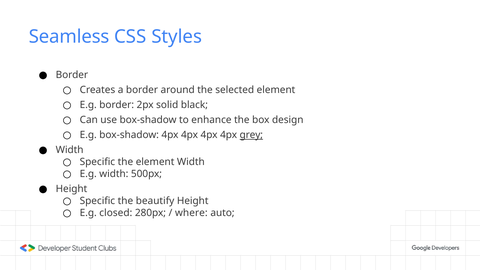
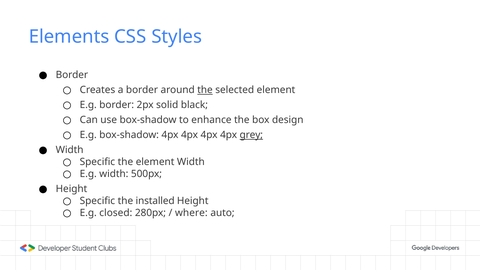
Seamless: Seamless -> Elements
the at (205, 90) underline: none -> present
beautify: beautify -> installed
